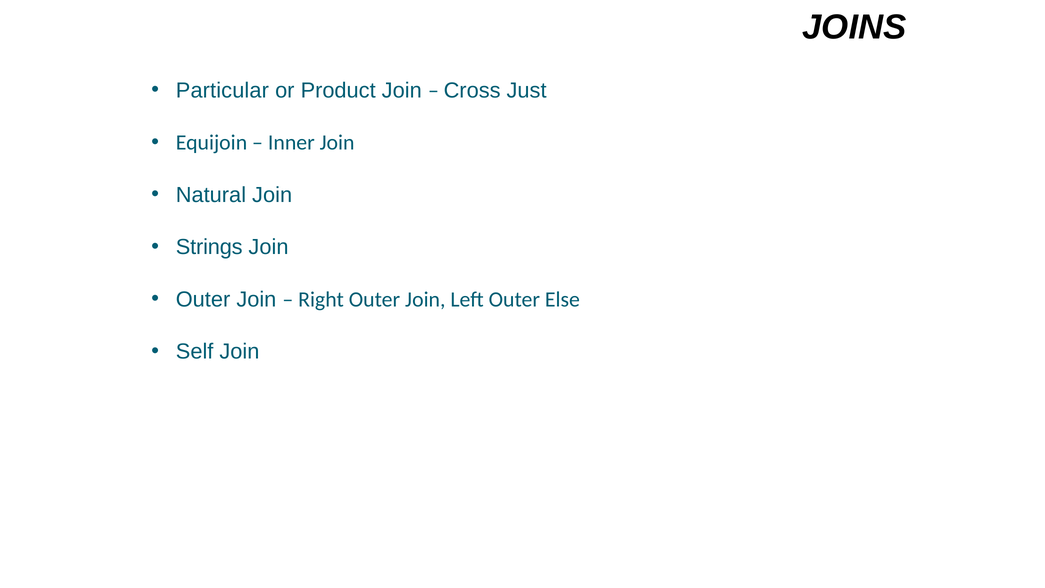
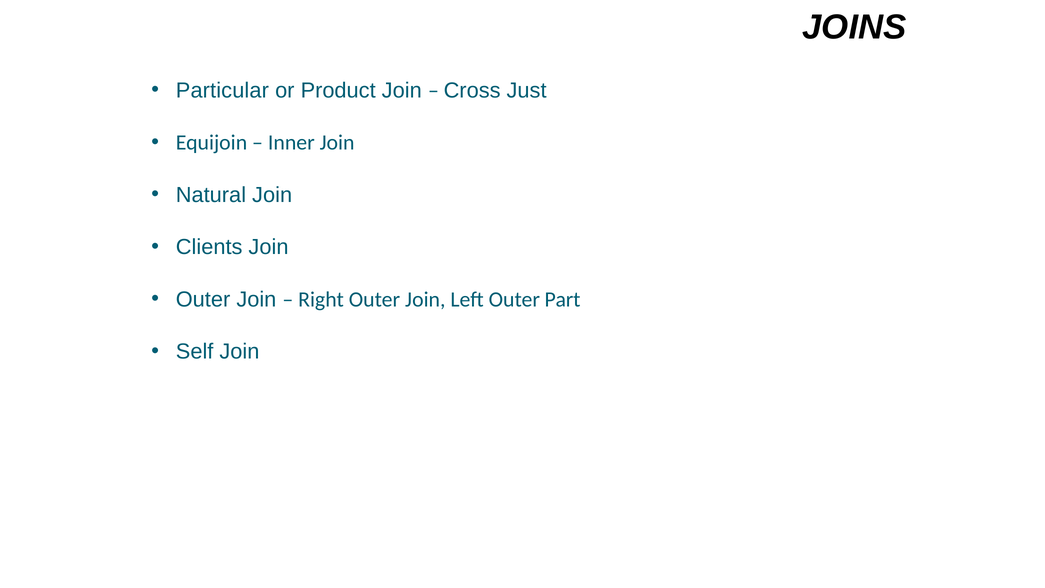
Strings: Strings -> Clients
Else: Else -> Part
